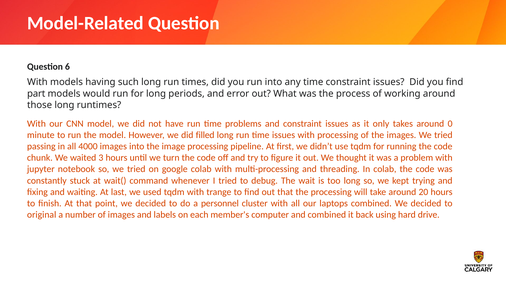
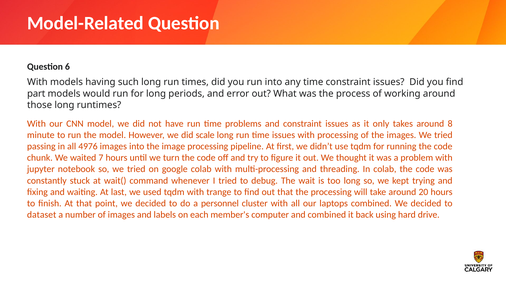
0: 0 -> 8
filled: filled -> scale
4000: 4000 -> 4976
3: 3 -> 7
original: original -> dataset
